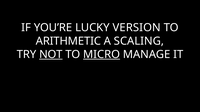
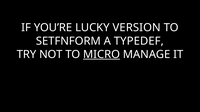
ARITHMETIC: ARITHMETIC -> SETFNFORM
SCALING: SCALING -> TYPEDEF
NOT underline: present -> none
